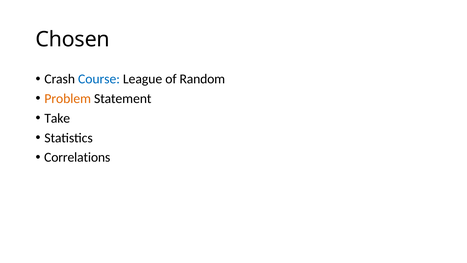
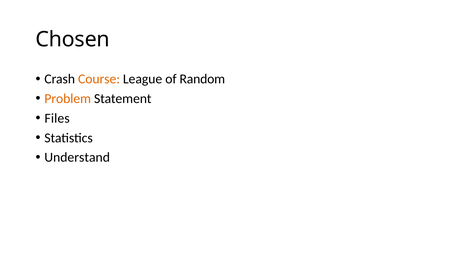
Course colour: blue -> orange
Take: Take -> Files
Correlations: Correlations -> Understand
